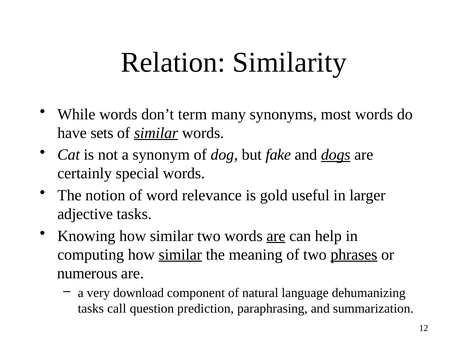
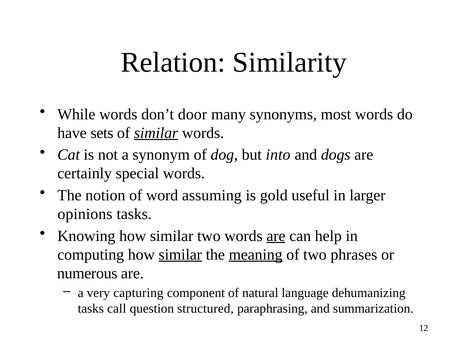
term: term -> door
fake: fake -> into
dogs underline: present -> none
relevance: relevance -> assuming
adjective: adjective -> opinions
meaning underline: none -> present
phrases underline: present -> none
download: download -> capturing
prediction: prediction -> structured
